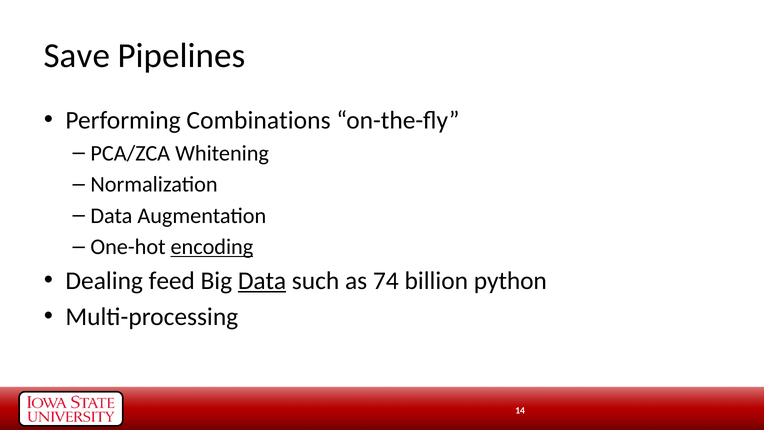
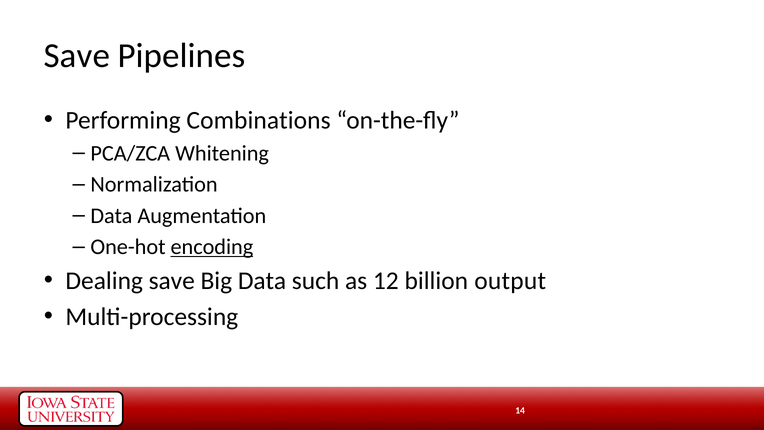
Dealing feed: feed -> save
Data at (262, 281) underline: present -> none
74: 74 -> 12
python: python -> output
